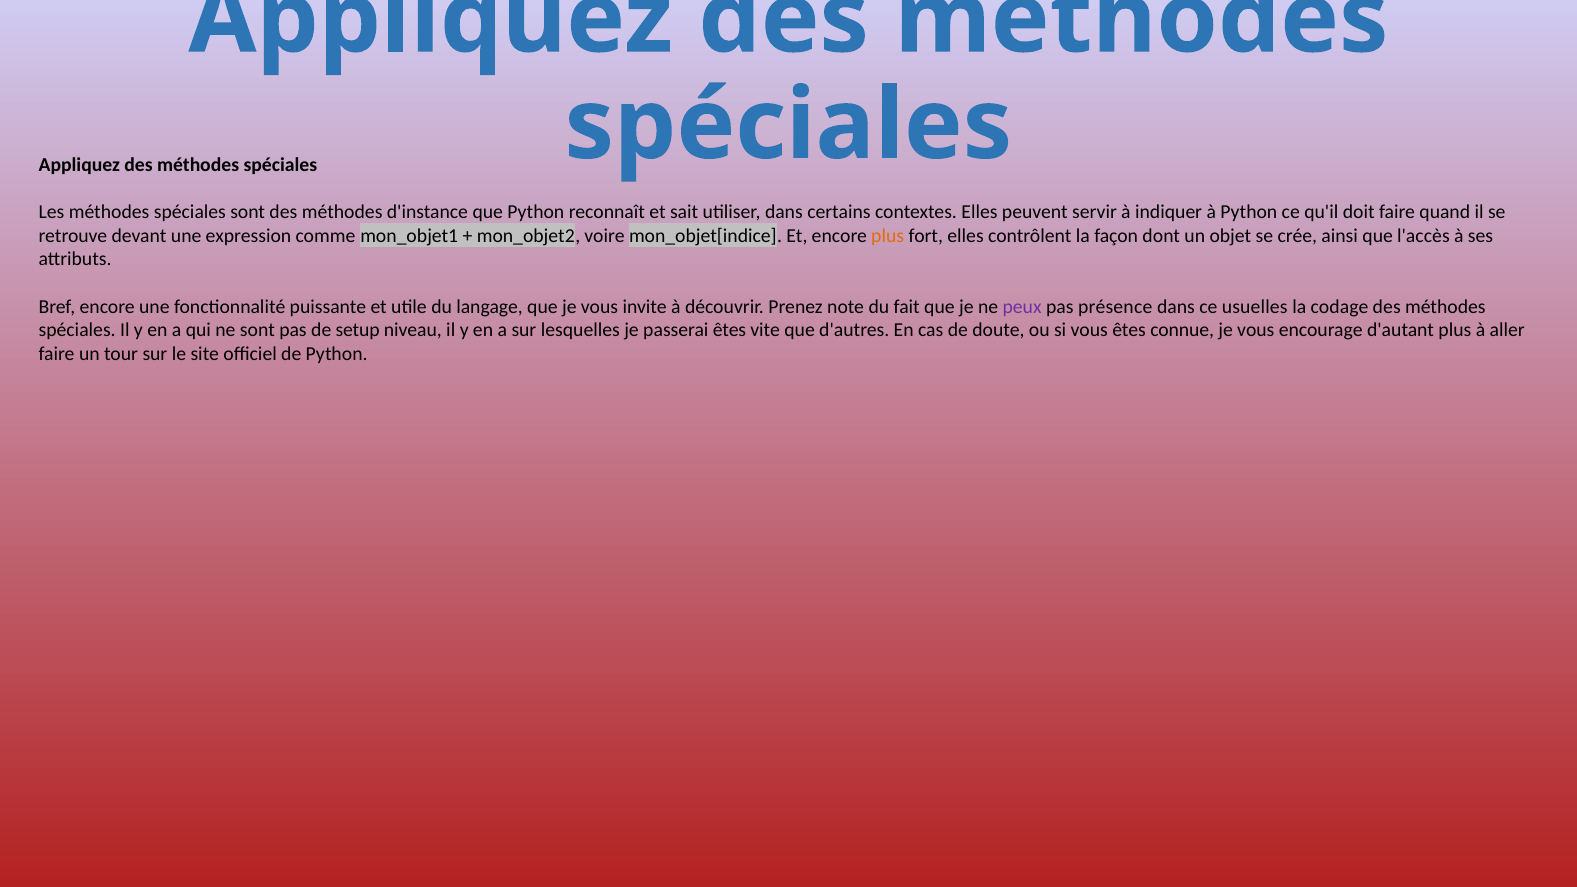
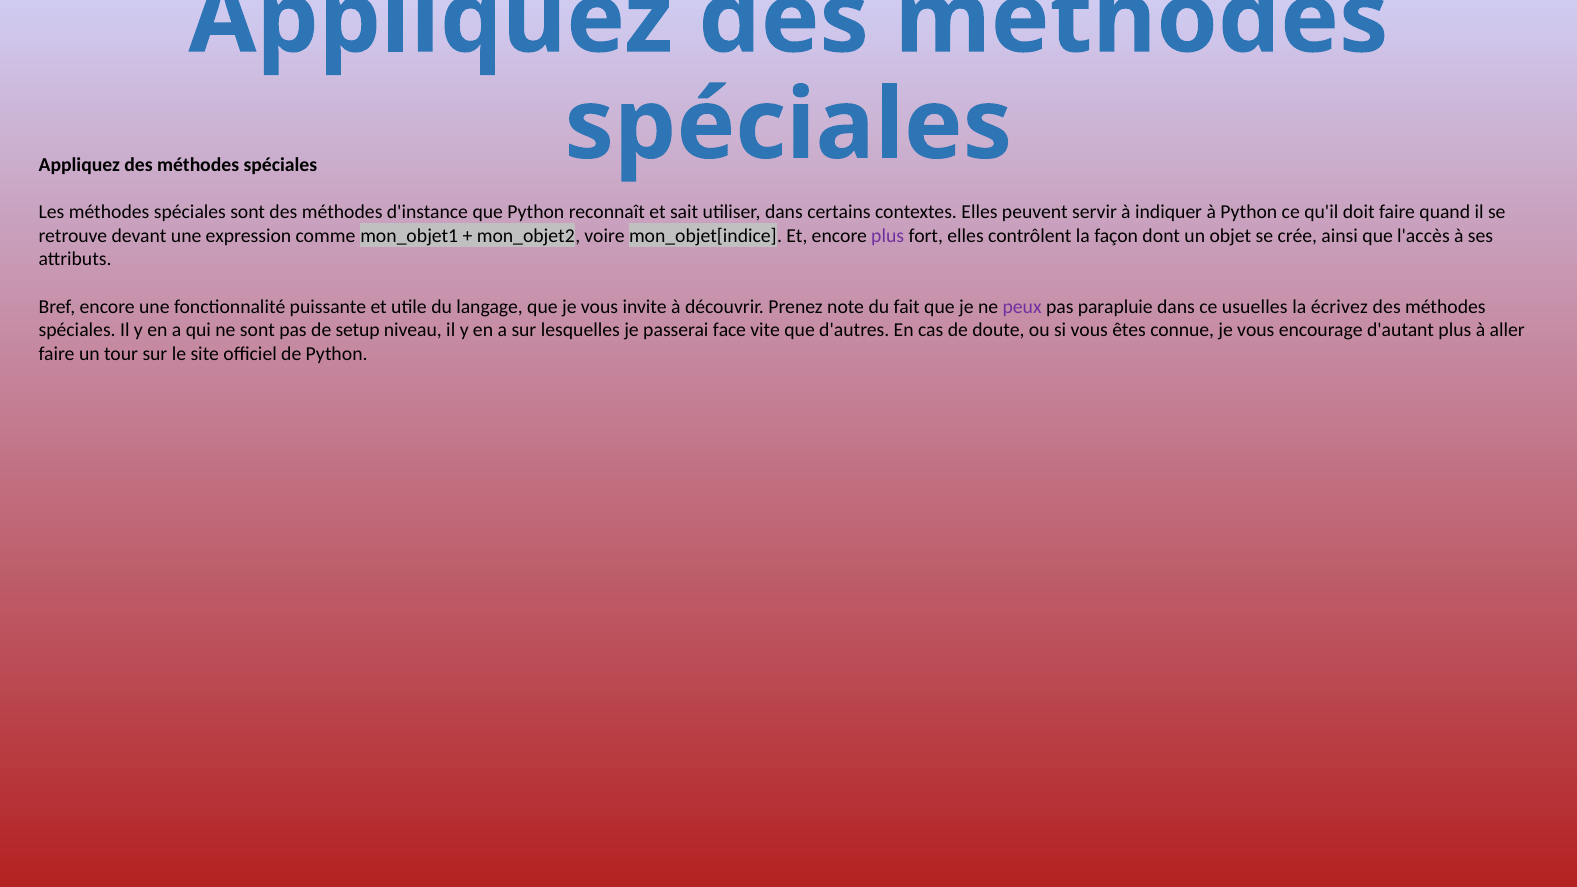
plus at (888, 236) colour: orange -> purple
présence: présence -> parapluie
codage: codage -> écrivez
passerai êtes: êtes -> face
